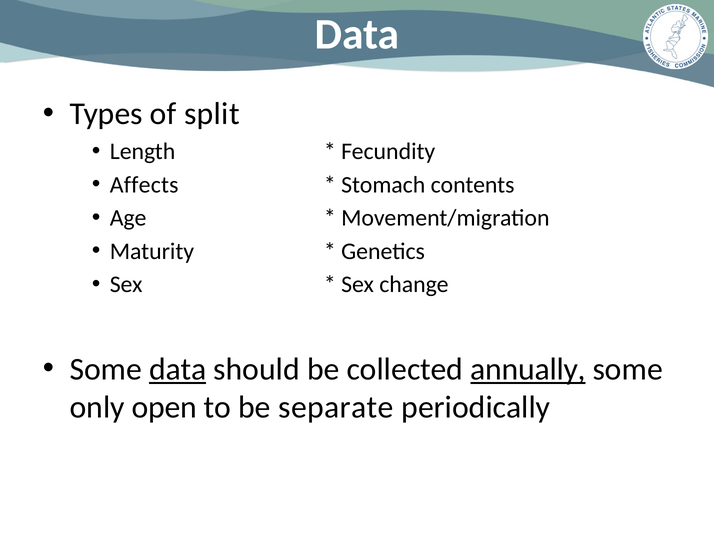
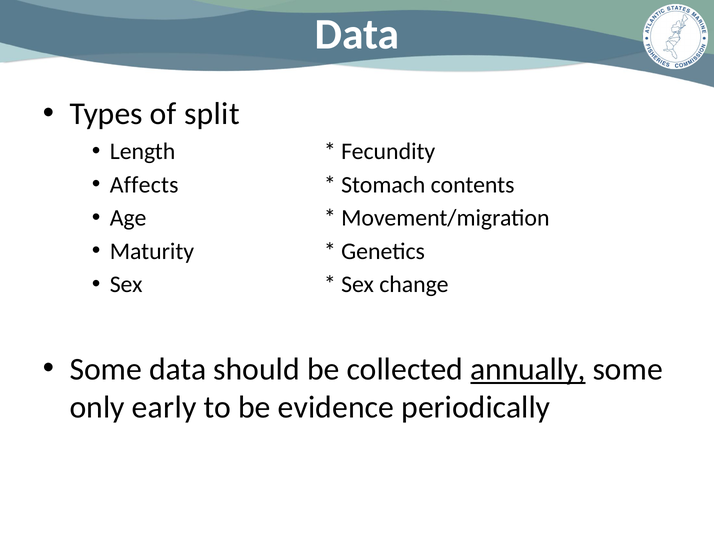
data at (178, 370) underline: present -> none
open: open -> early
separate: separate -> evidence
